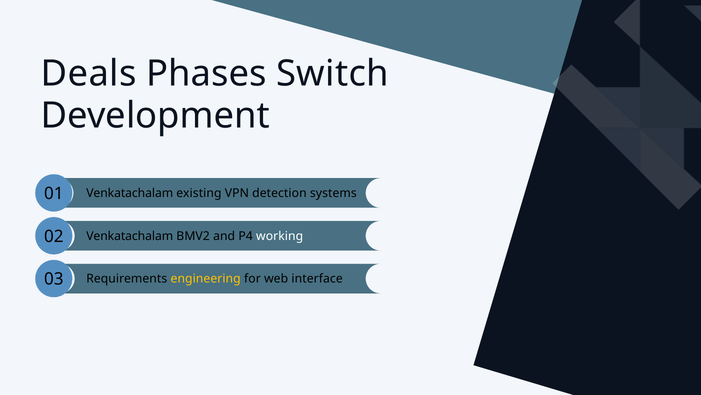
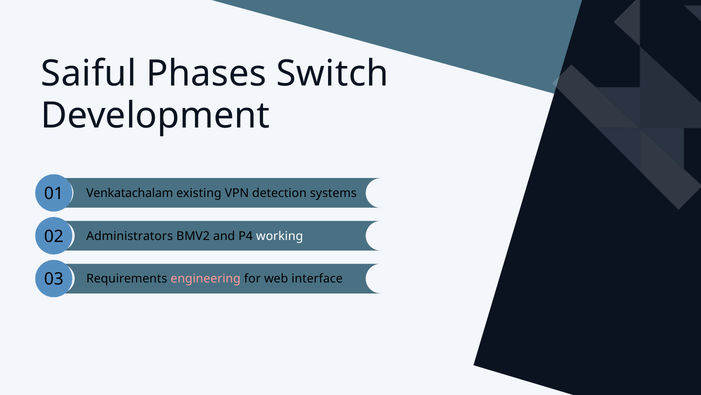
Deals: Deals -> Saiful
Venkatachalam at (130, 236): Venkatachalam -> Administrators
engineering colour: yellow -> pink
